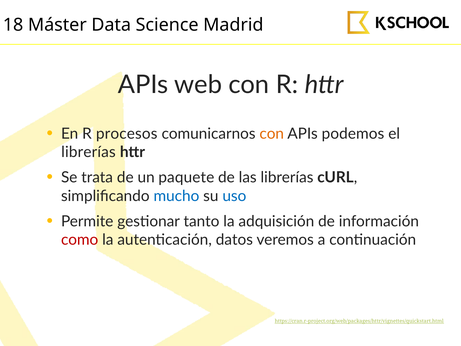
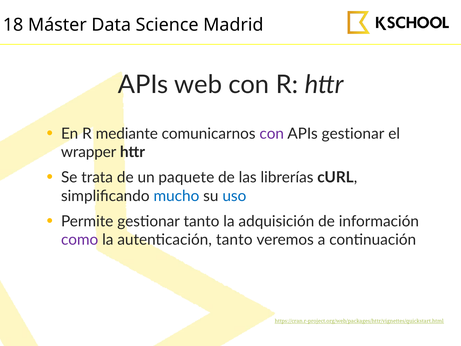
procesos: procesos -> mediante
con at (272, 134) colour: orange -> purple
APIs podemos: podemos -> gestionar
librerías at (88, 152): librerías -> wrapper
como colour: red -> purple
autenticación datos: datos -> tanto
